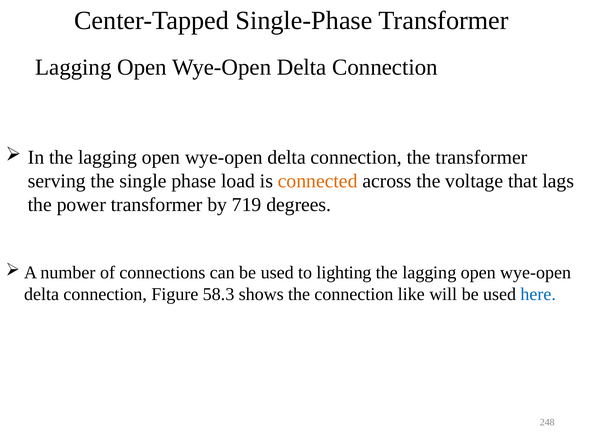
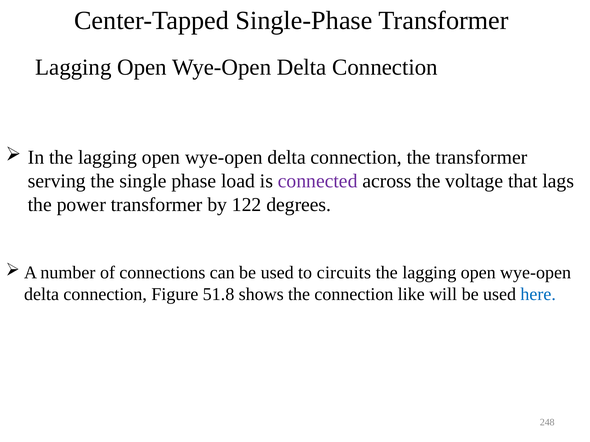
connected colour: orange -> purple
719: 719 -> 122
lighting: lighting -> circuits
58.3: 58.3 -> 51.8
